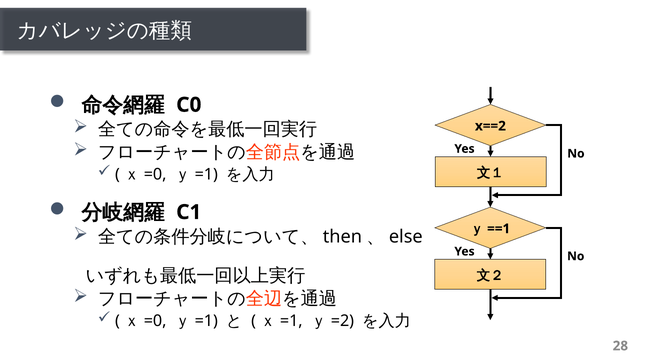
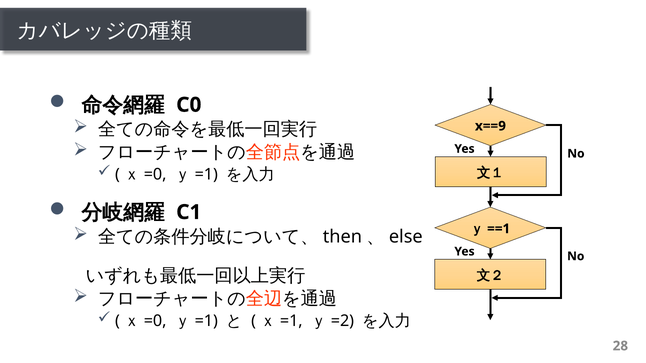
x==2: x==2 -> x==9
